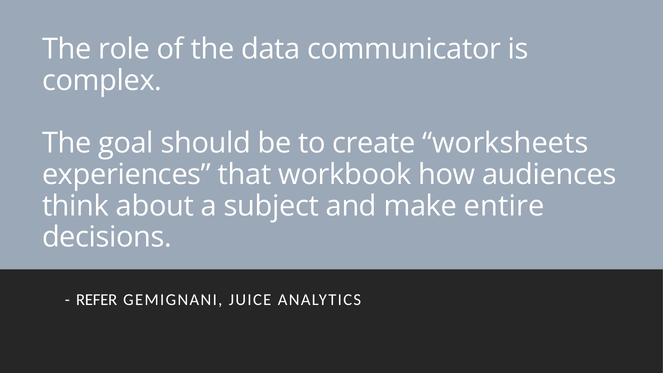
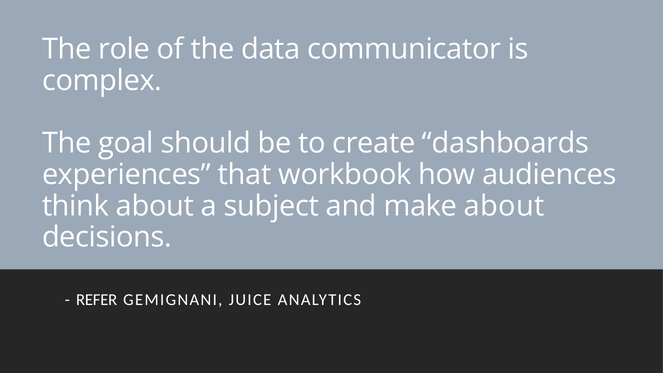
worksheets: worksheets -> dashboards
make entire: entire -> about
